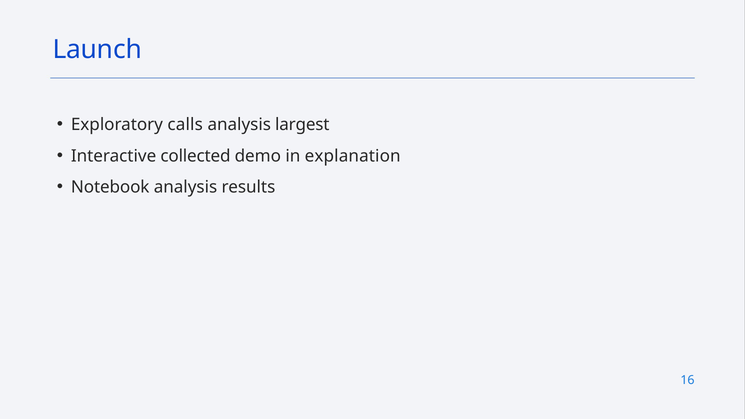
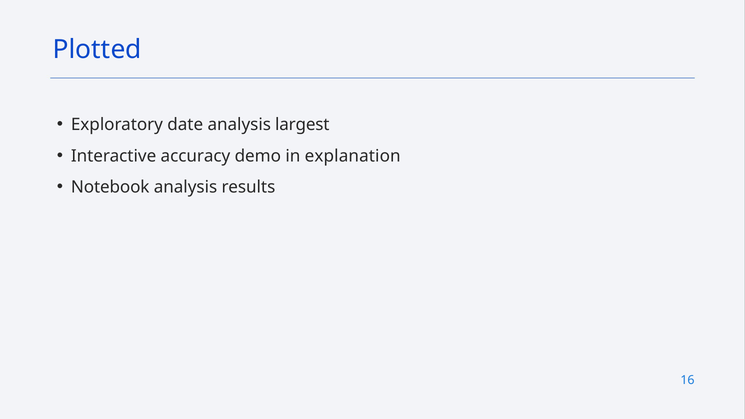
Launch: Launch -> Plotted
calls: calls -> date
collected: collected -> accuracy
